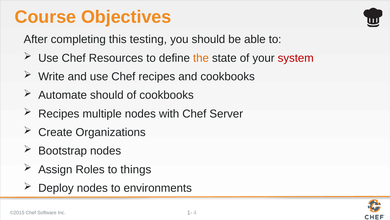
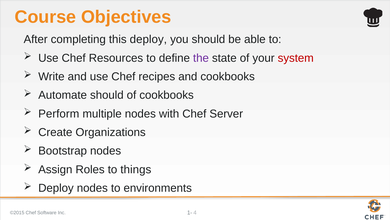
this testing: testing -> deploy
the colour: orange -> purple
Recipes at (59, 113): Recipes -> Perform
